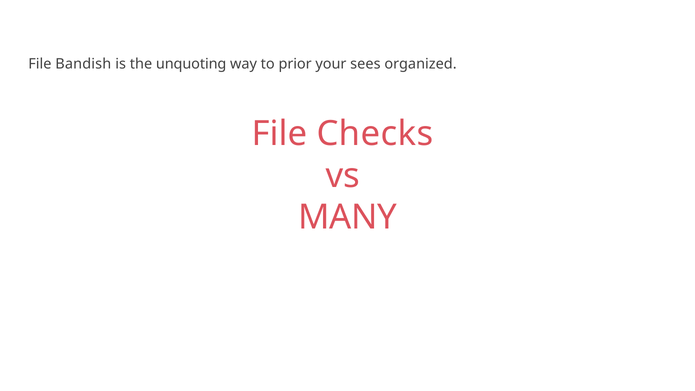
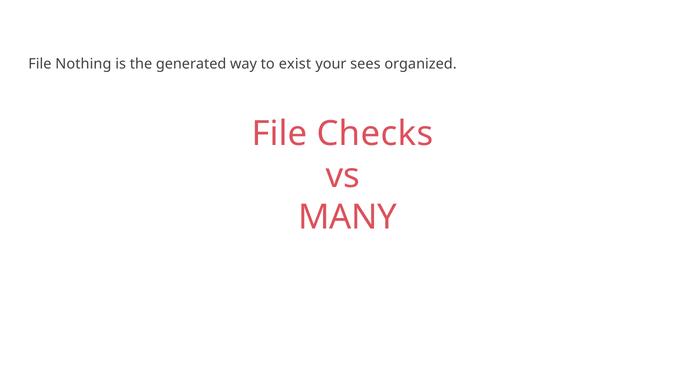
Bandish: Bandish -> Nothing
unquoting: unquoting -> generated
prior: prior -> exist
